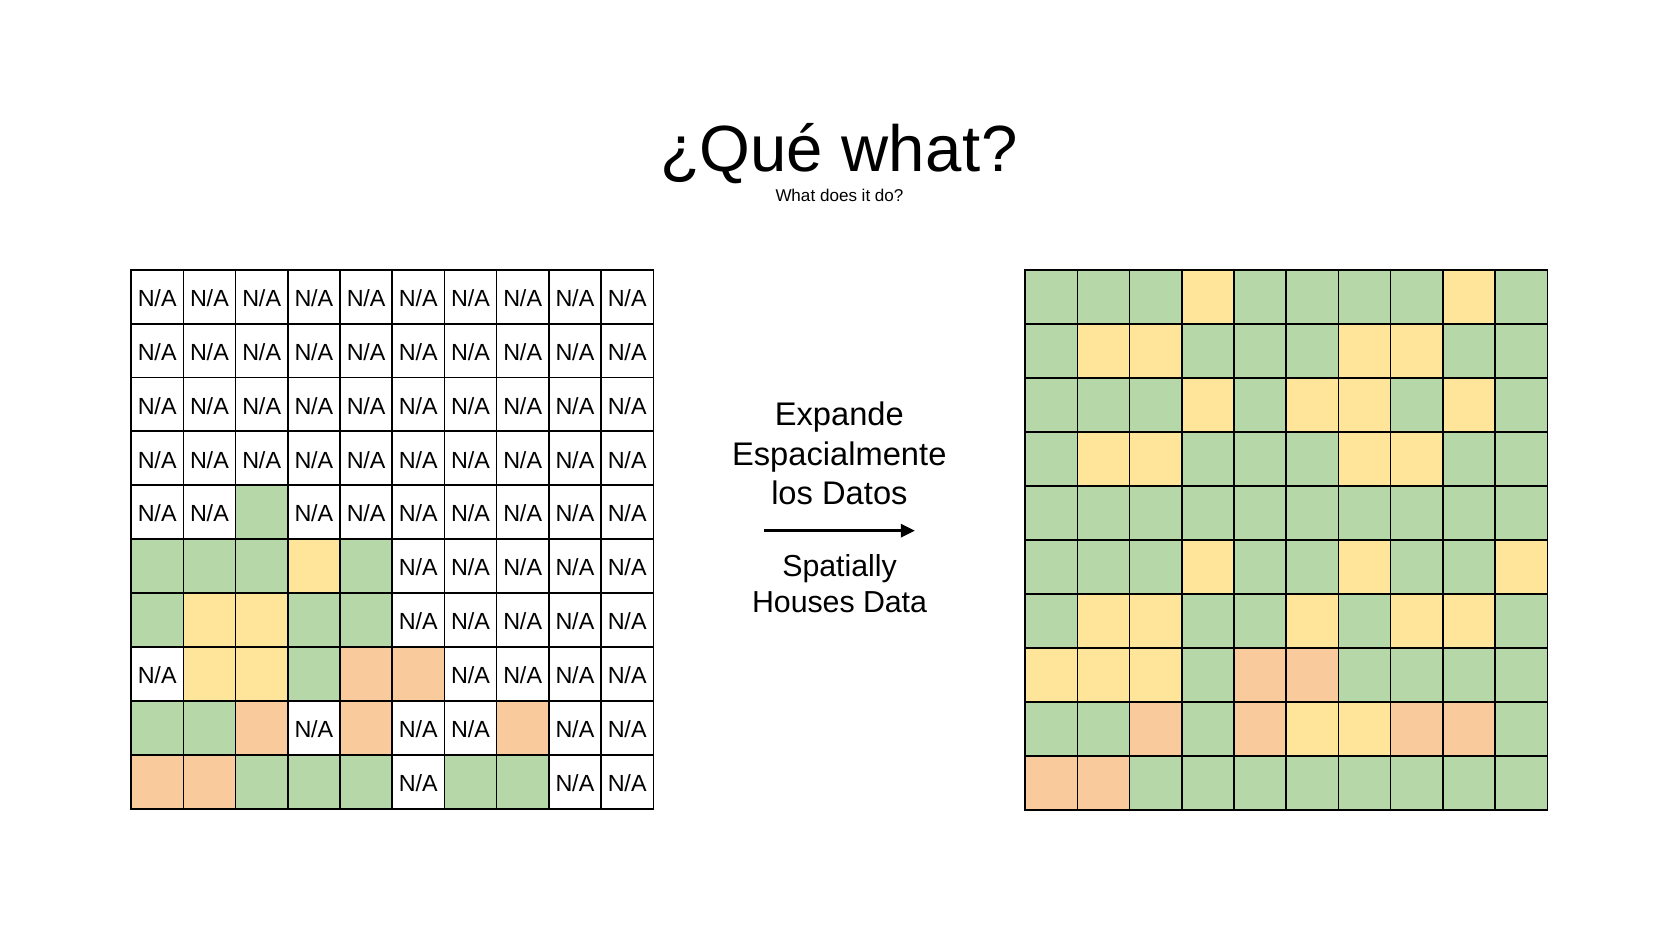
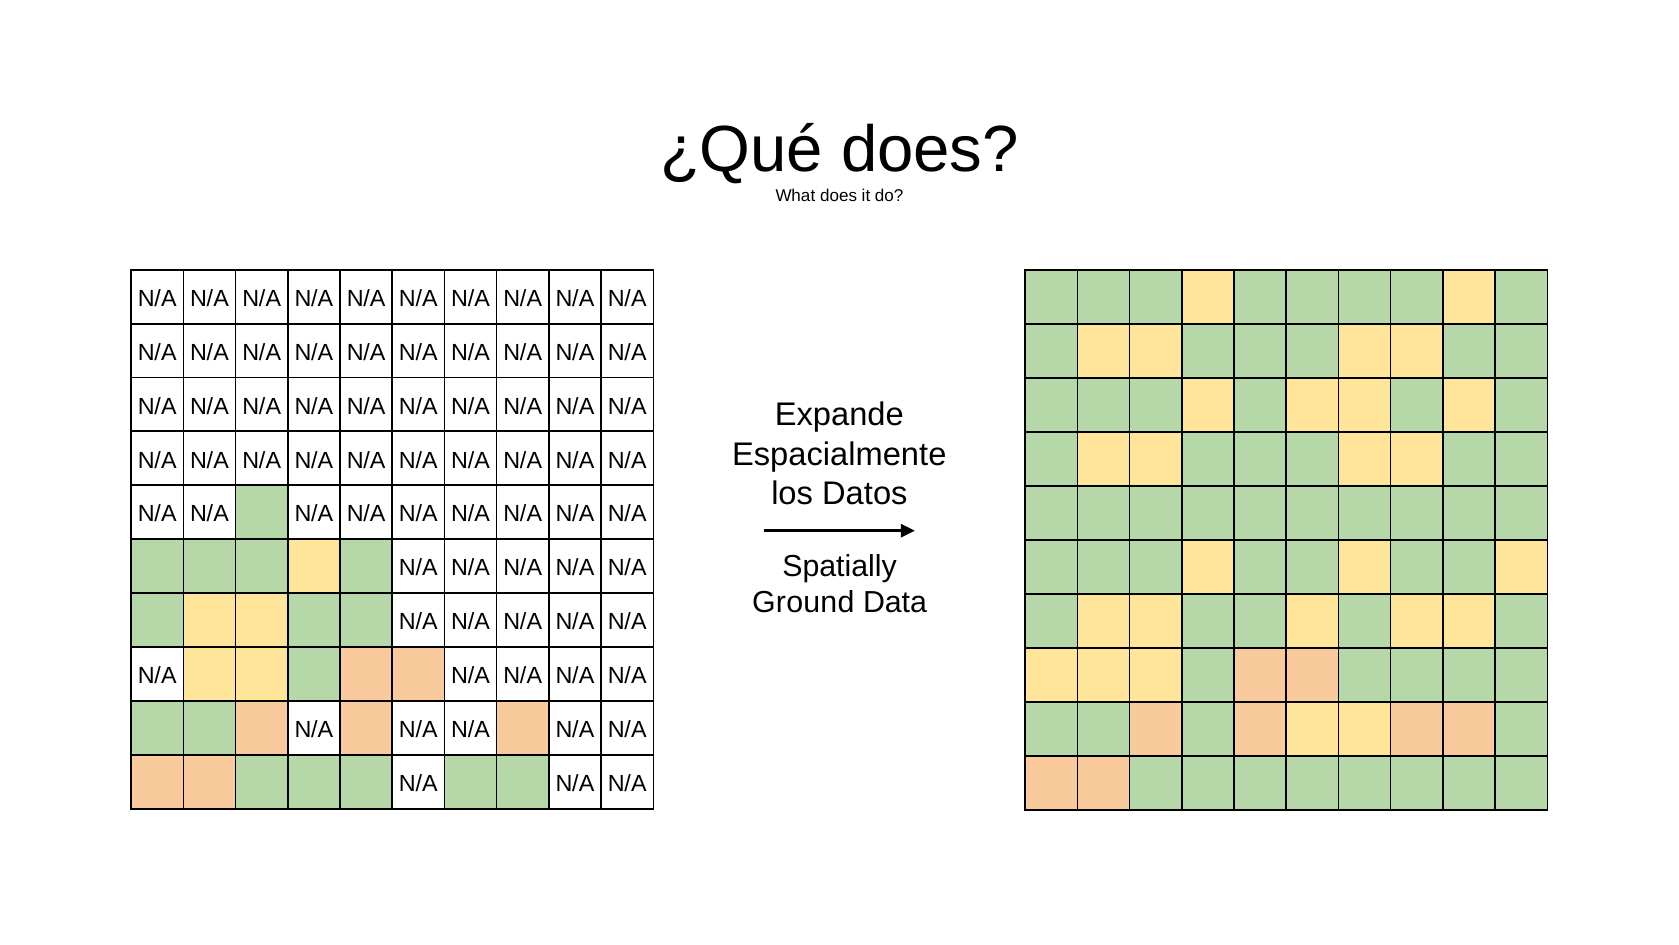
¿Qué what: what -> does
Houses: Houses -> Ground
